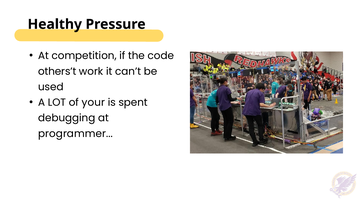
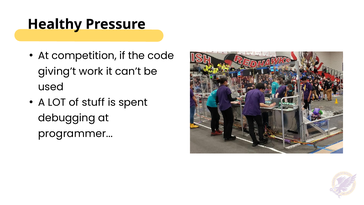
others’t: others’t -> giving’t
your: your -> stuff
